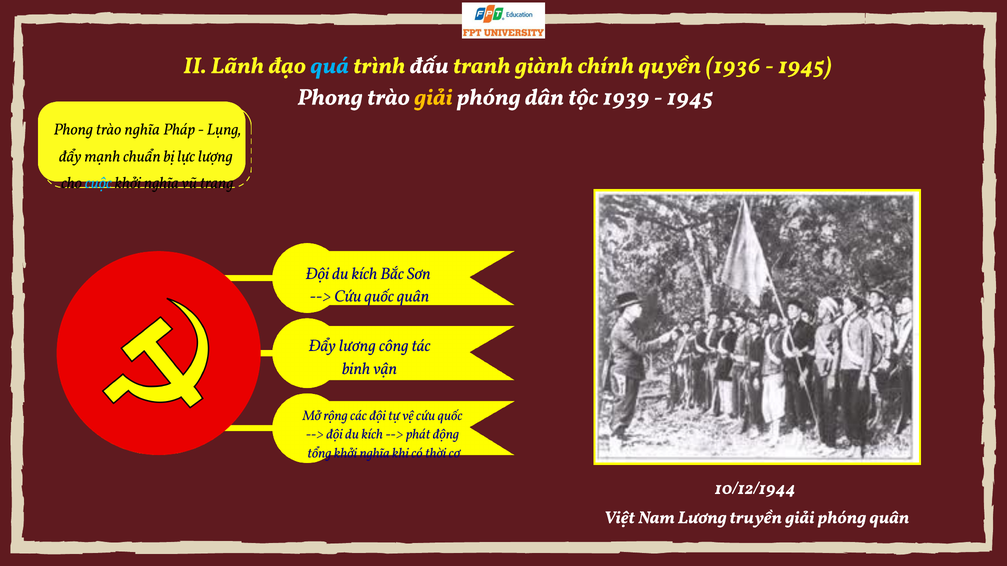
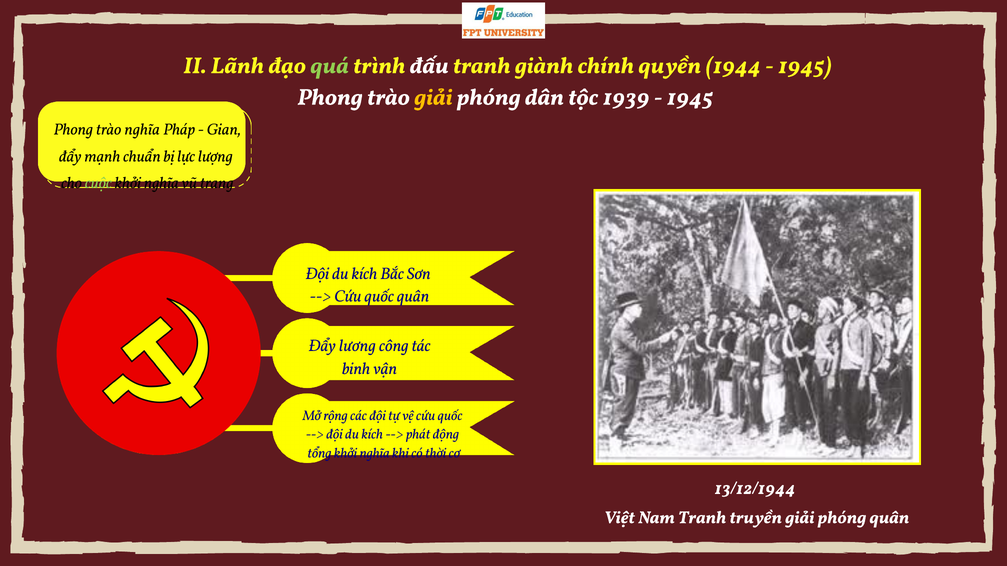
quá colour: light blue -> light green
1936: 1936 -> 1944
Lụng: Lụng -> Gian
cuộc colour: light blue -> light green
10/12/1944: 10/12/1944 -> 13/12/1944
Nam Lương: Lương -> Tranh
